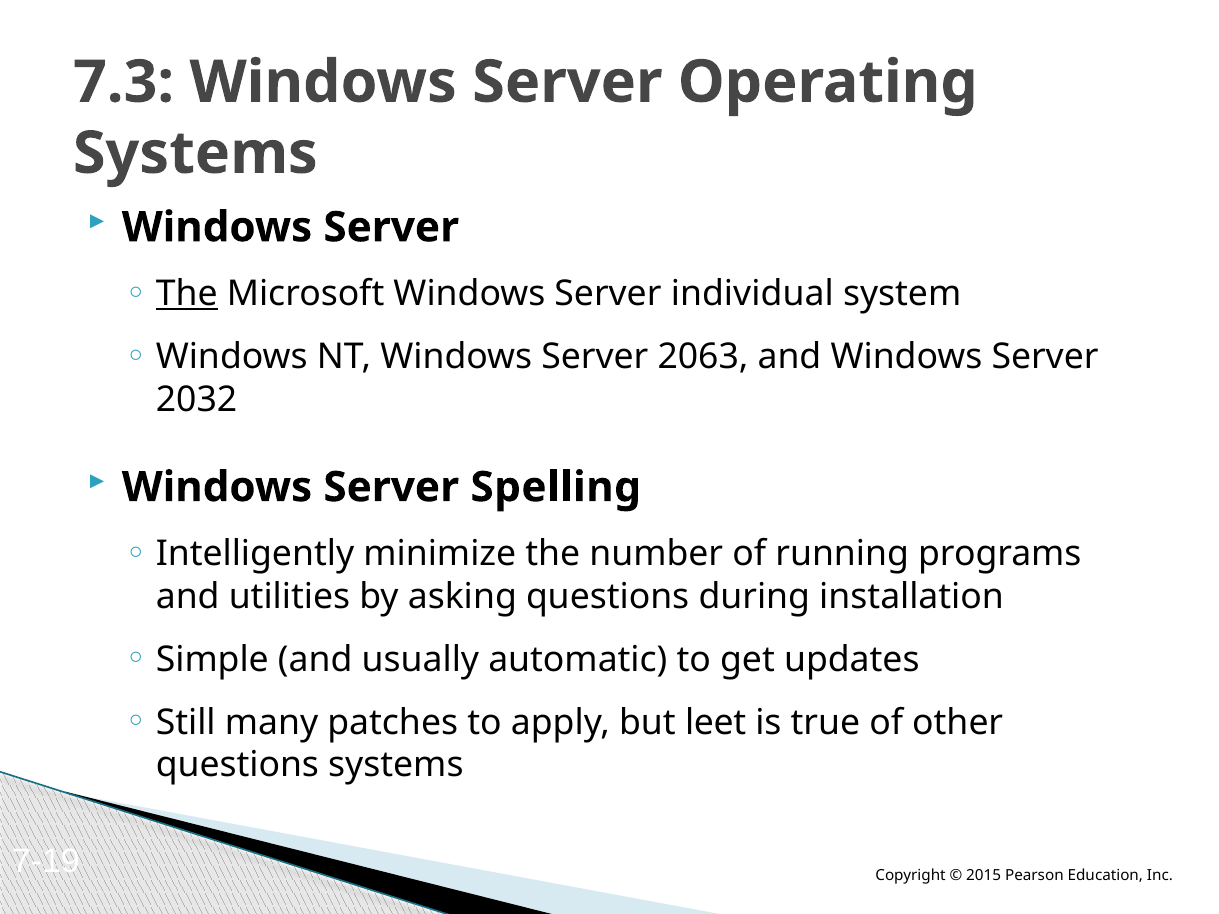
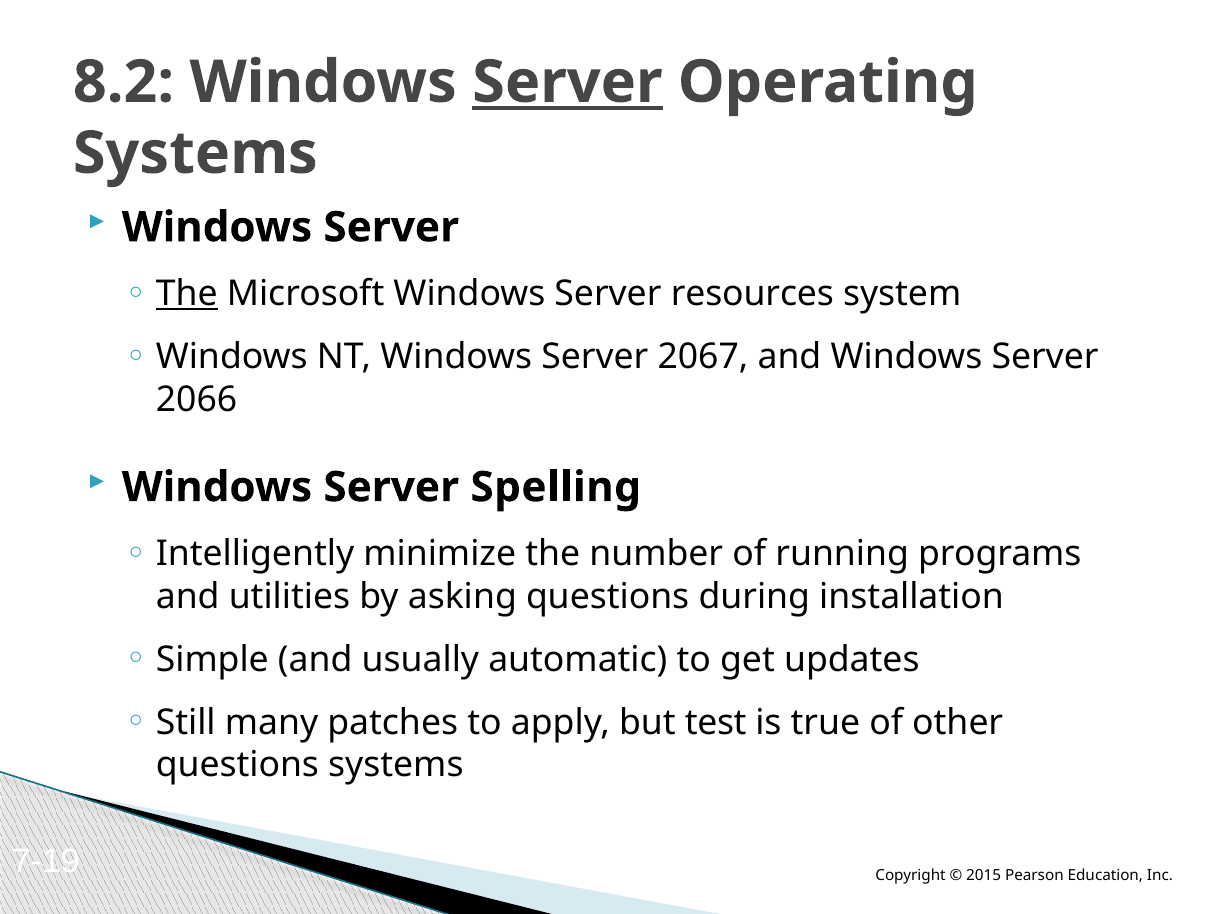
7.3: 7.3 -> 8.2
Server at (567, 82) underline: none -> present
individual: individual -> resources
2063: 2063 -> 2067
2032: 2032 -> 2066
leet: leet -> test
